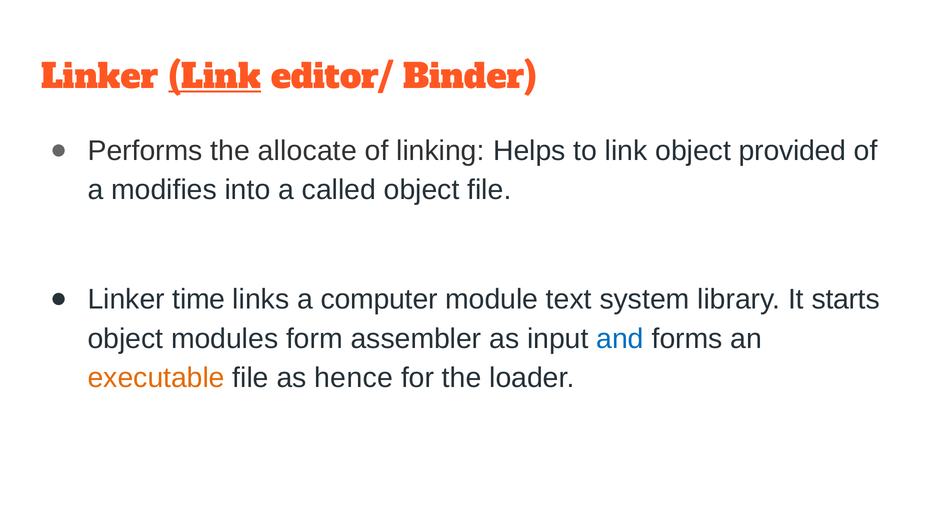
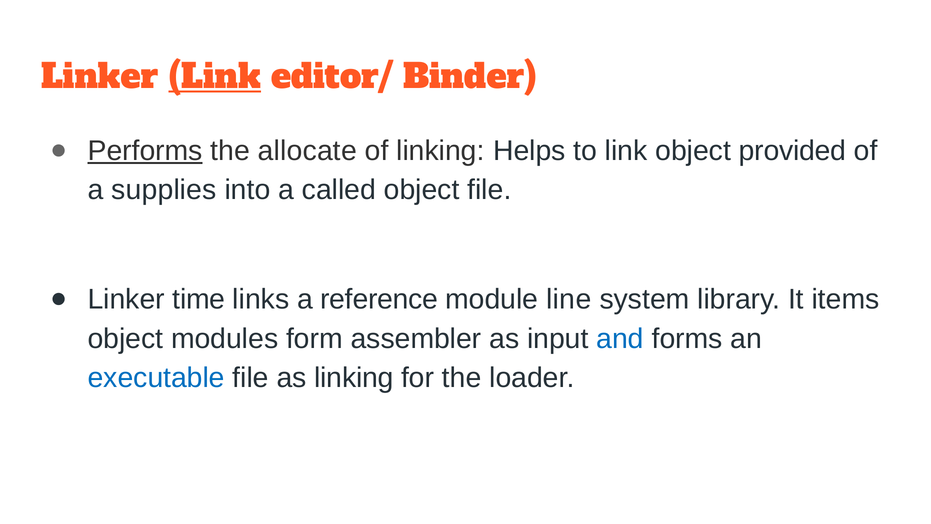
Performs underline: none -> present
modifies: modifies -> supplies
computer: computer -> reference
text: text -> line
starts: starts -> items
executable colour: orange -> blue
as hence: hence -> linking
